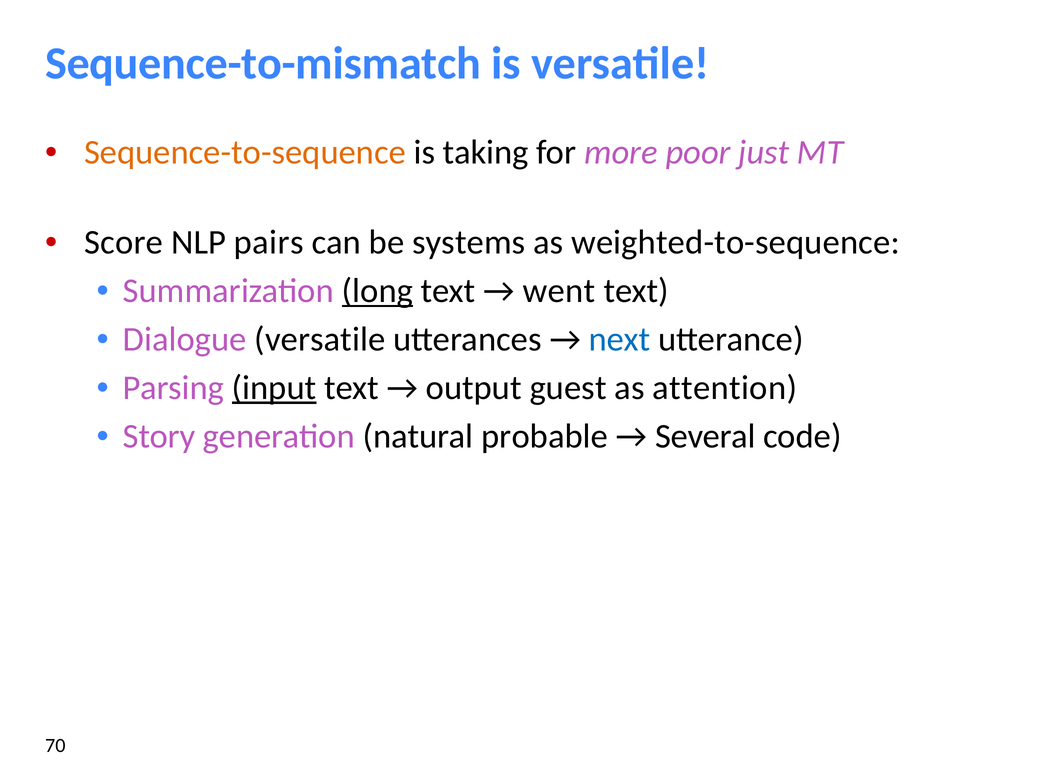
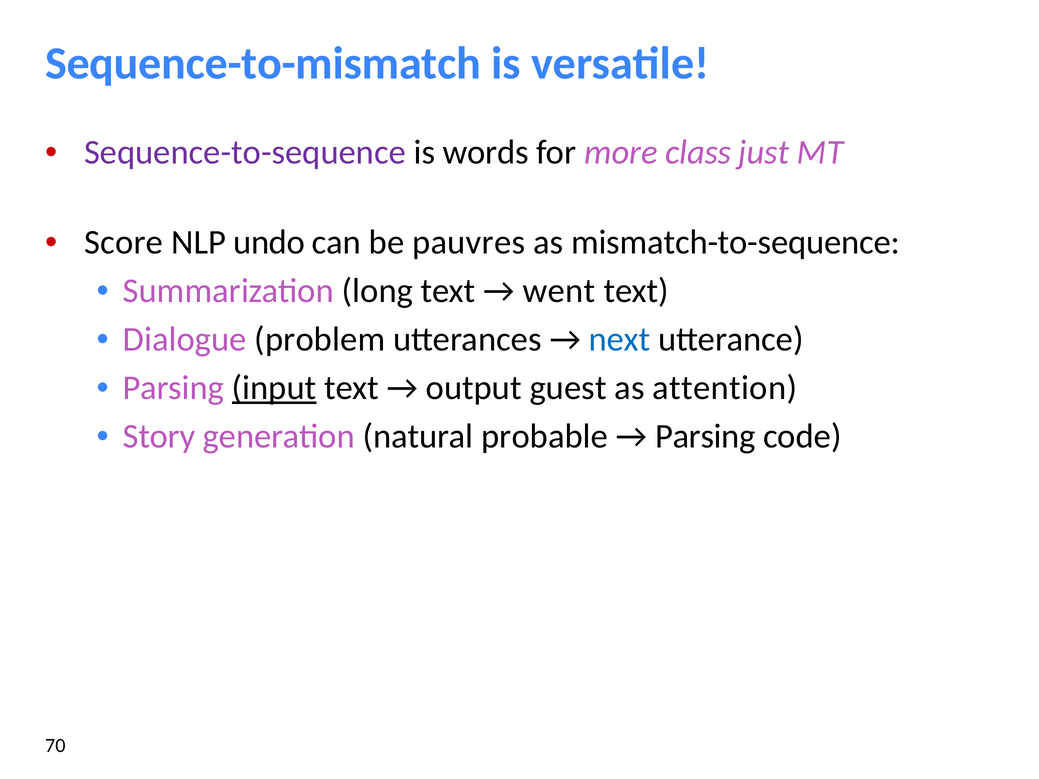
Sequence-to-sequence colour: orange -> purple
taking: taking -> words
poor: poor -> class
pairs: pairs -> undo
systems: systems -> pauvres
weighted-to-sequence: weighted-to-sequence -> mismatch-to-sequence
long underline: present -> none
Dialogue versatile: versatile -> problem
Several at (705, 436): Several -> Parsing
